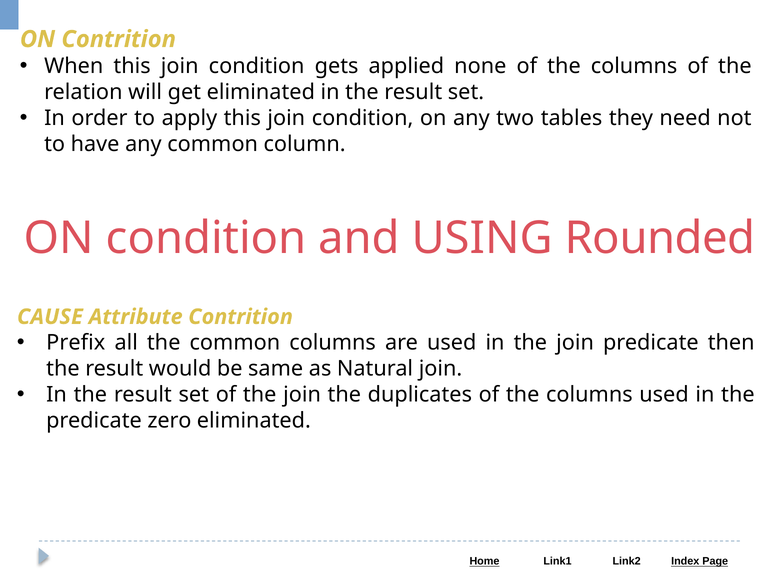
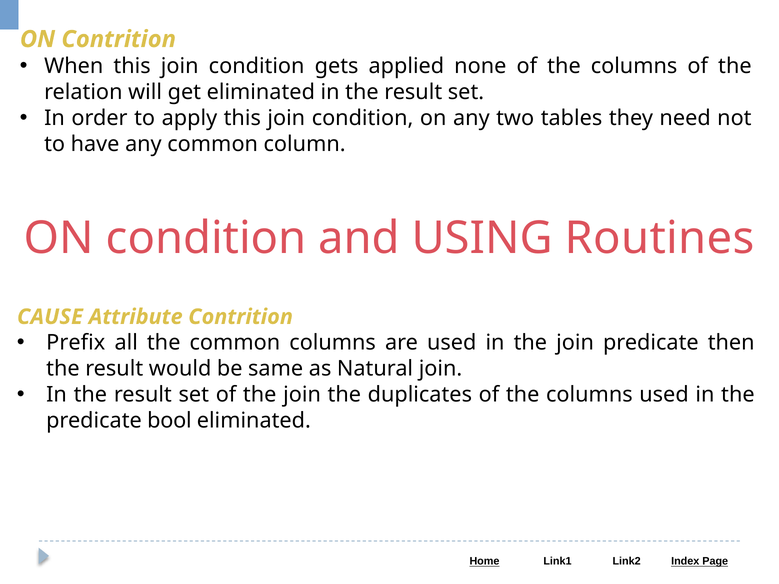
Rounded: Rounded -> Routines
zero: zero -> bool
